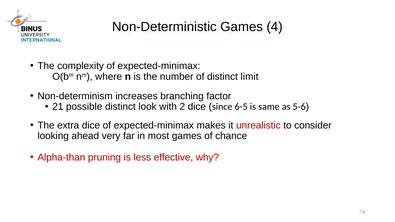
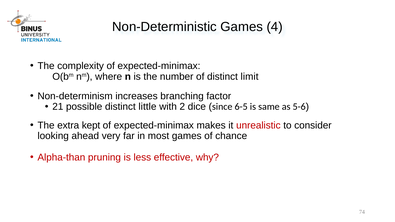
look: look -> little
extra dice: dice -> kept
